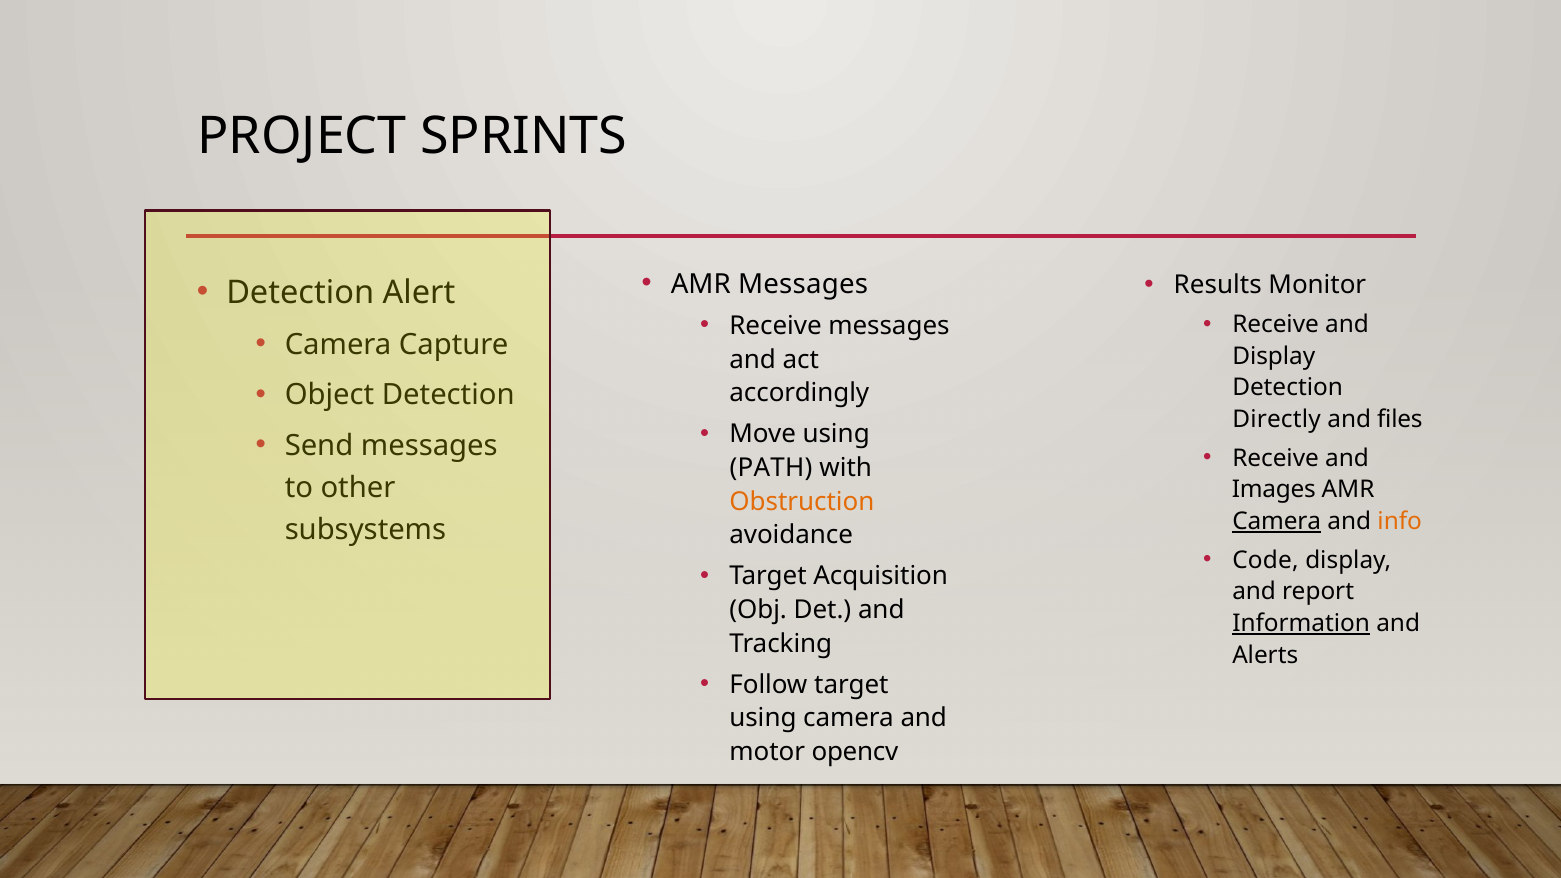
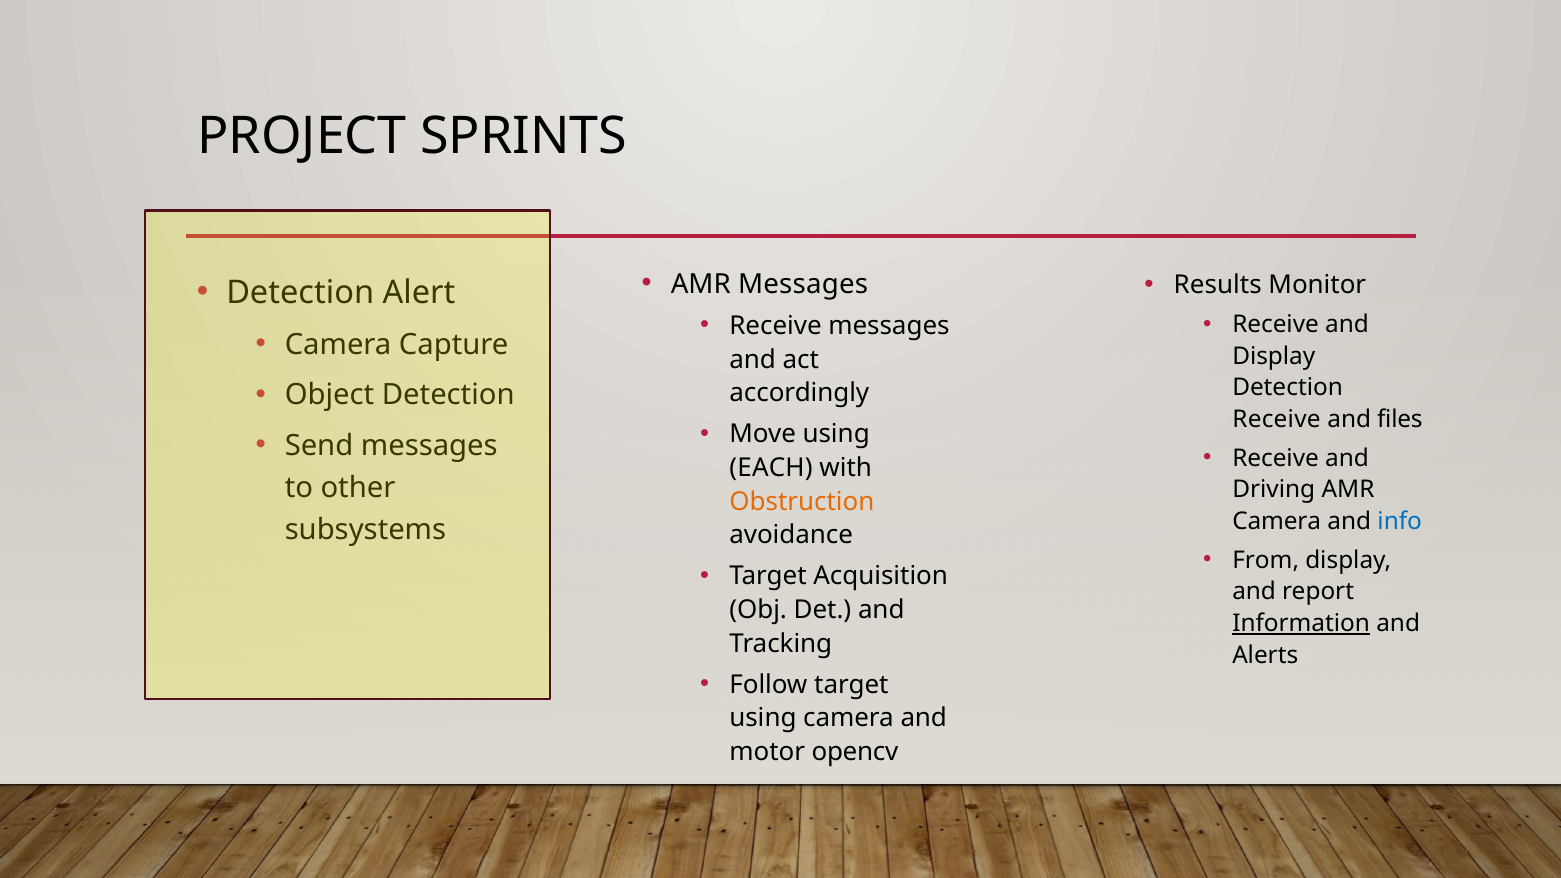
Directly at (1277, 419): Directly -> Receive
PATH: PATH -> EACH
Images: Images -> Driving
Camera at (1277, 521) underline: present -> none
info colour: orange -> blue
Code: Code -> From
